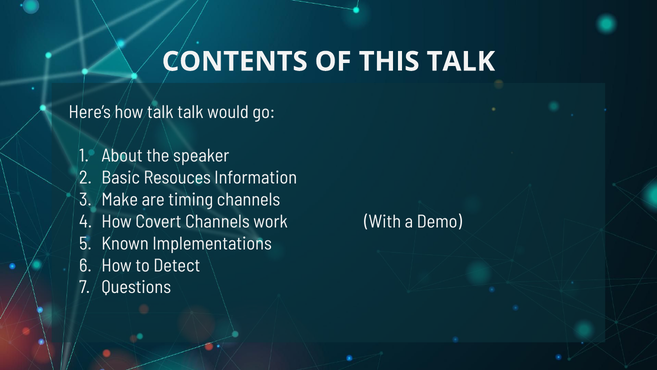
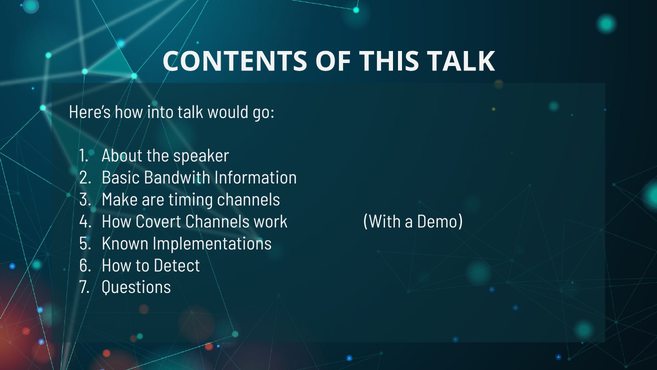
how talk: talk -> into
Resouces: Resouces -> Bandwith
